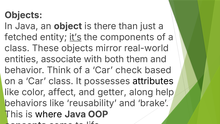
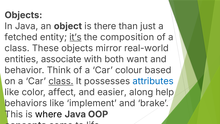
components: components -> composition
them: them -> want
check: check -> colour
class at (61, 81) underline: none -> present
attributes colour: black -> blue
getter: getter -> easier
reusability: reusability -> implement
